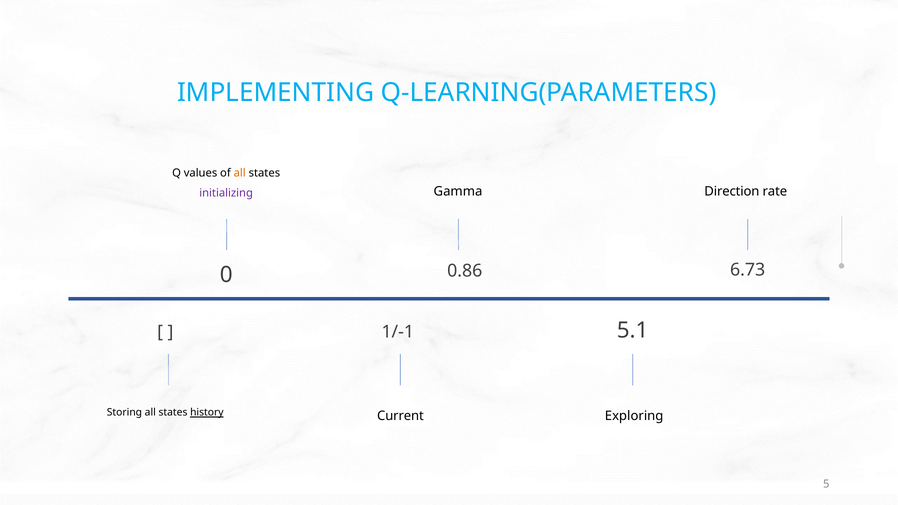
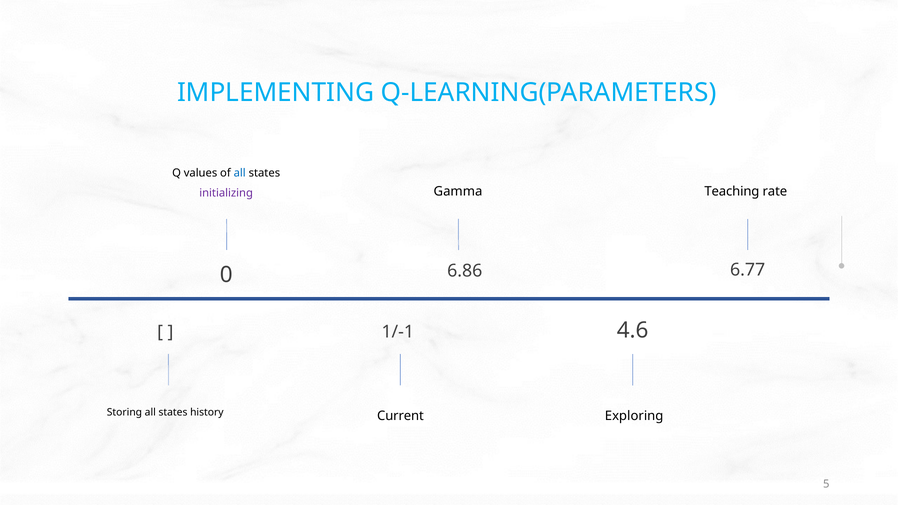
all at (240, 173) colour: orange -> blue
Direction: Direction -> Teaching
0.86: 0.86 -> 6.86
6.73: 6.73 -> 6.77
5.1: 5.1 -> 4.6
history underline: present -> none
